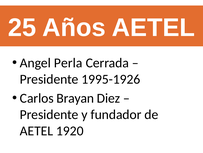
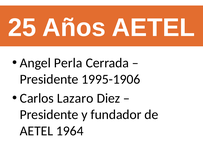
1995-1926: 1995-1926 -> 1995-1906
Brayan: Brayan -> Lazaro
1920: 1920 -> 1964
